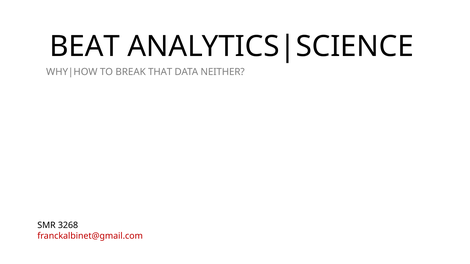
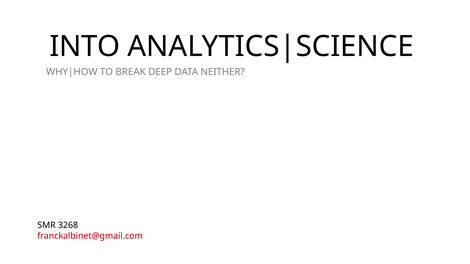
BEAT: BEAT -> INTO
THAT: THAT -> DEEP
